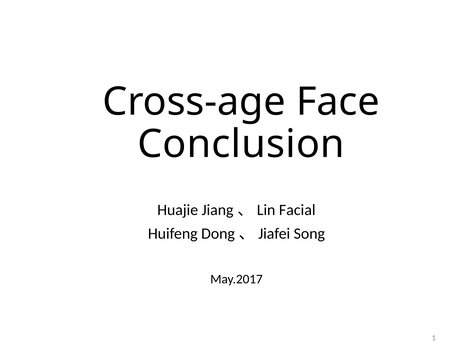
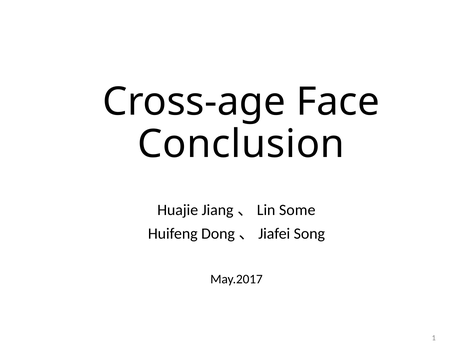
Facial: Facial -> Some
